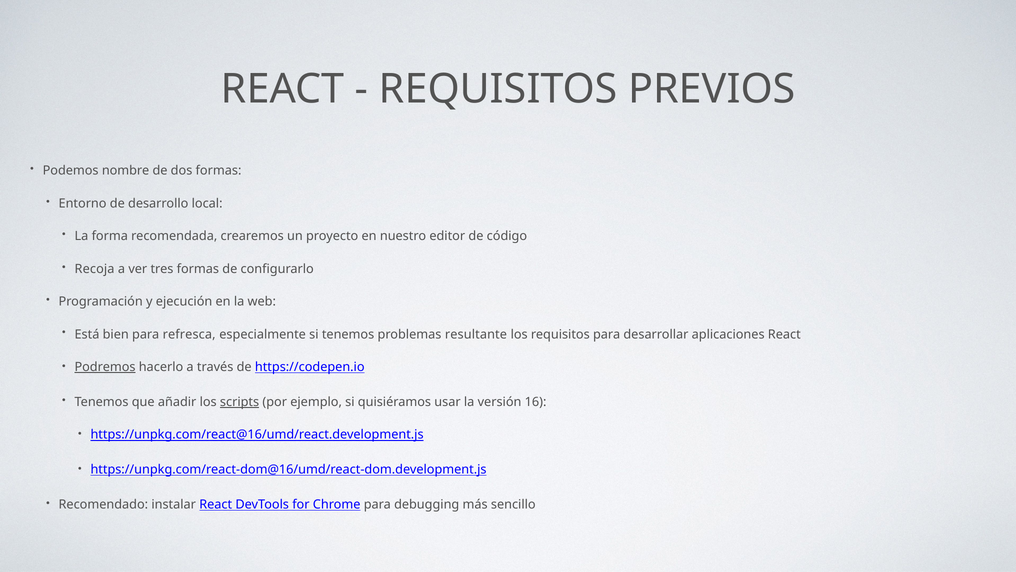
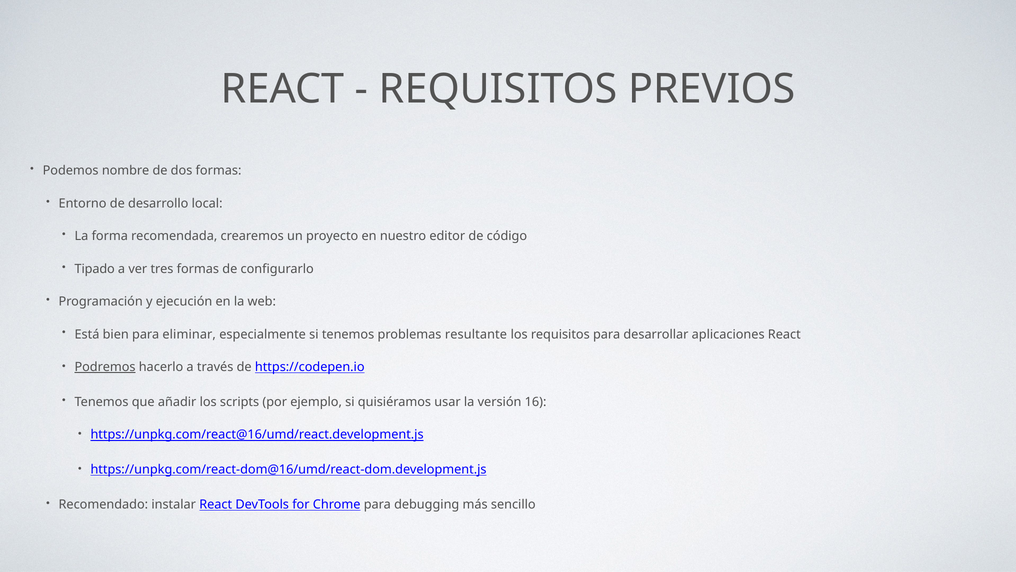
Recoja: Recoja -> Tipado
refresca: refresca -> eliminar
scripts underline: present -> none
